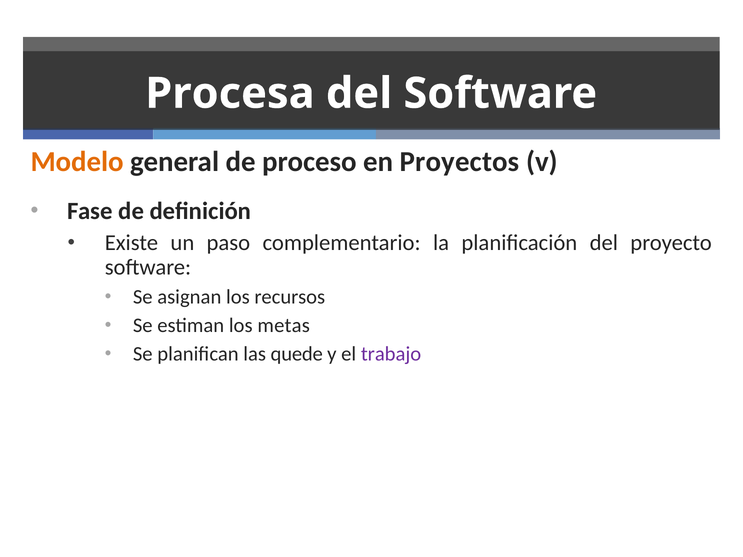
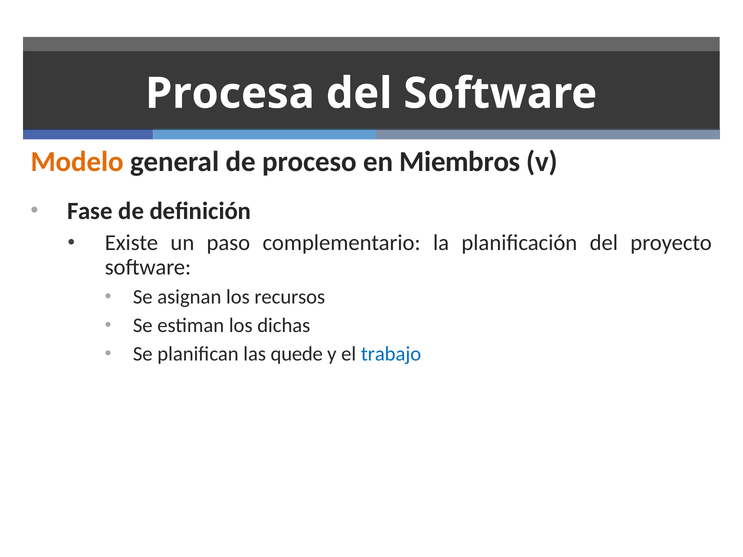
Proyectos: Proyectos -> Miembros
metas: metas -> dichas
trabajo colour: purple -> blue
